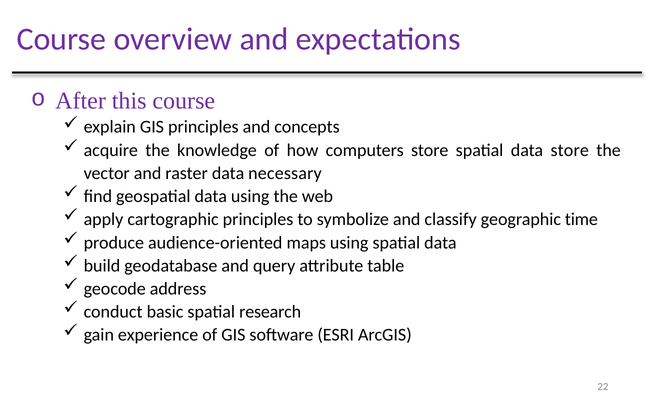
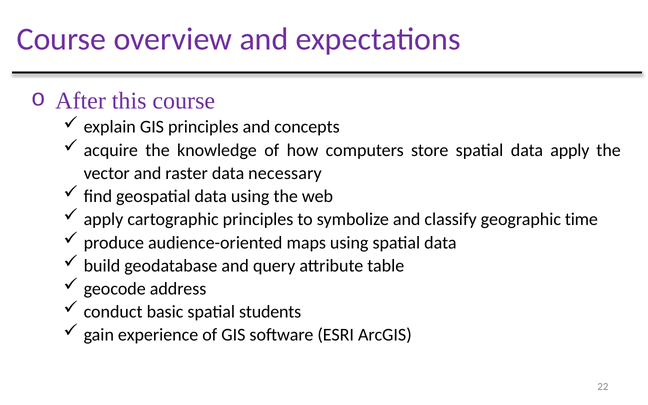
data store: store -> apply
research: research -> students
